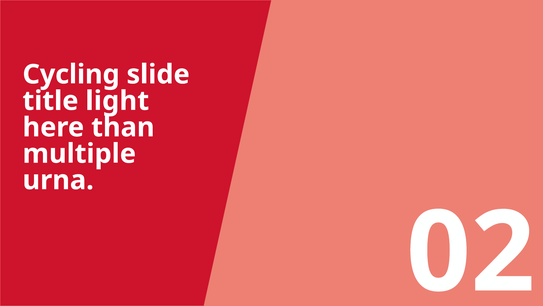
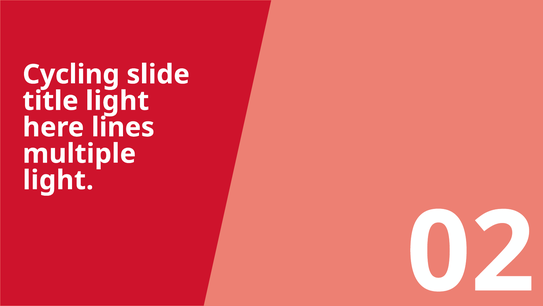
than: than -> lines
urna at (58, 180): urna -> light
